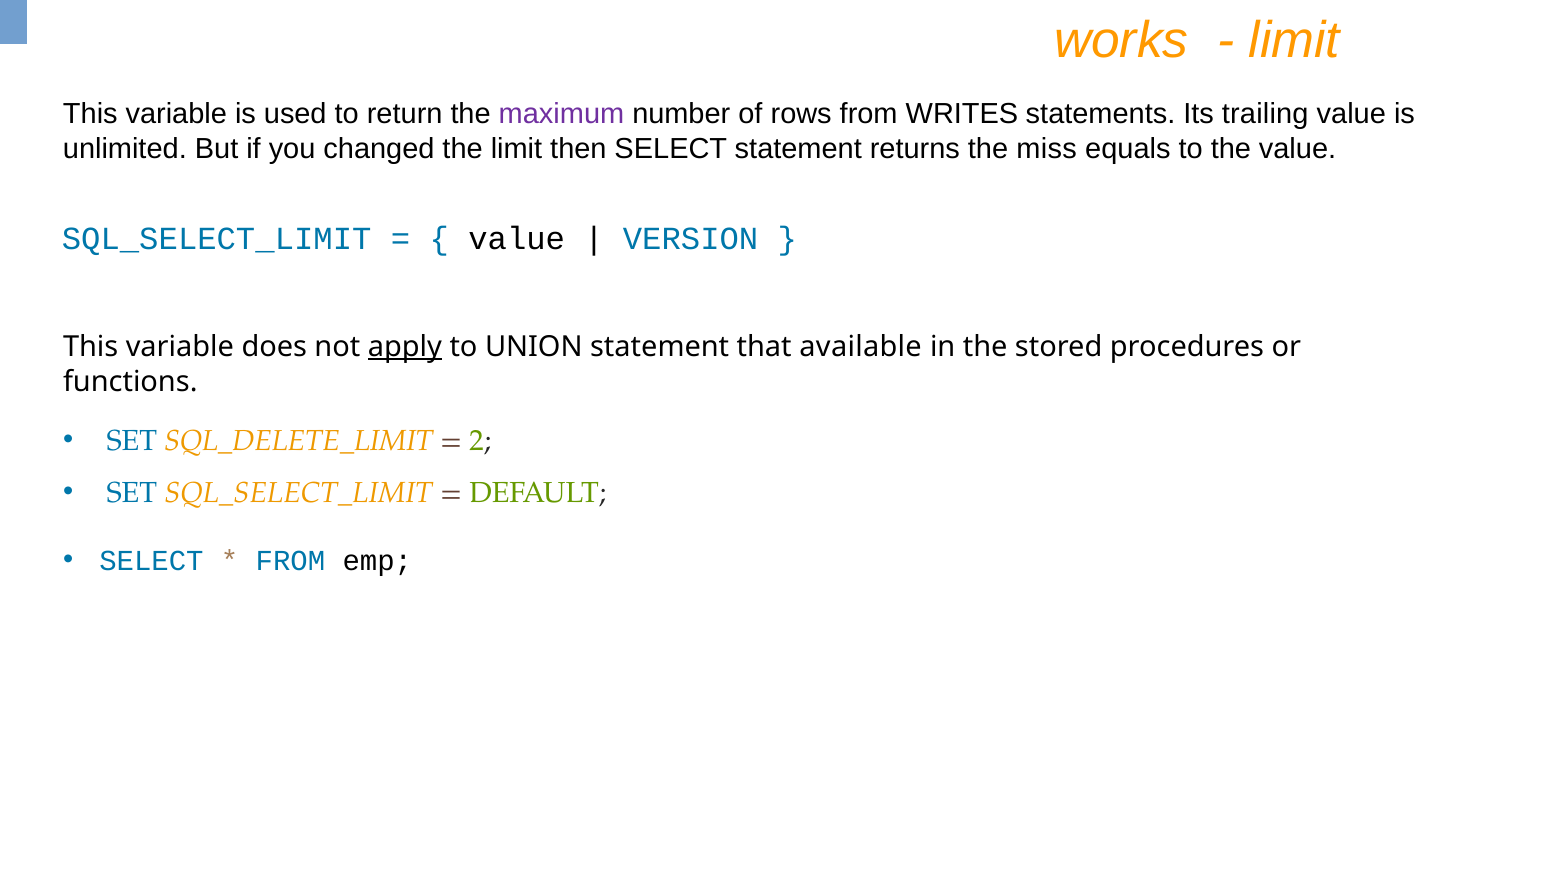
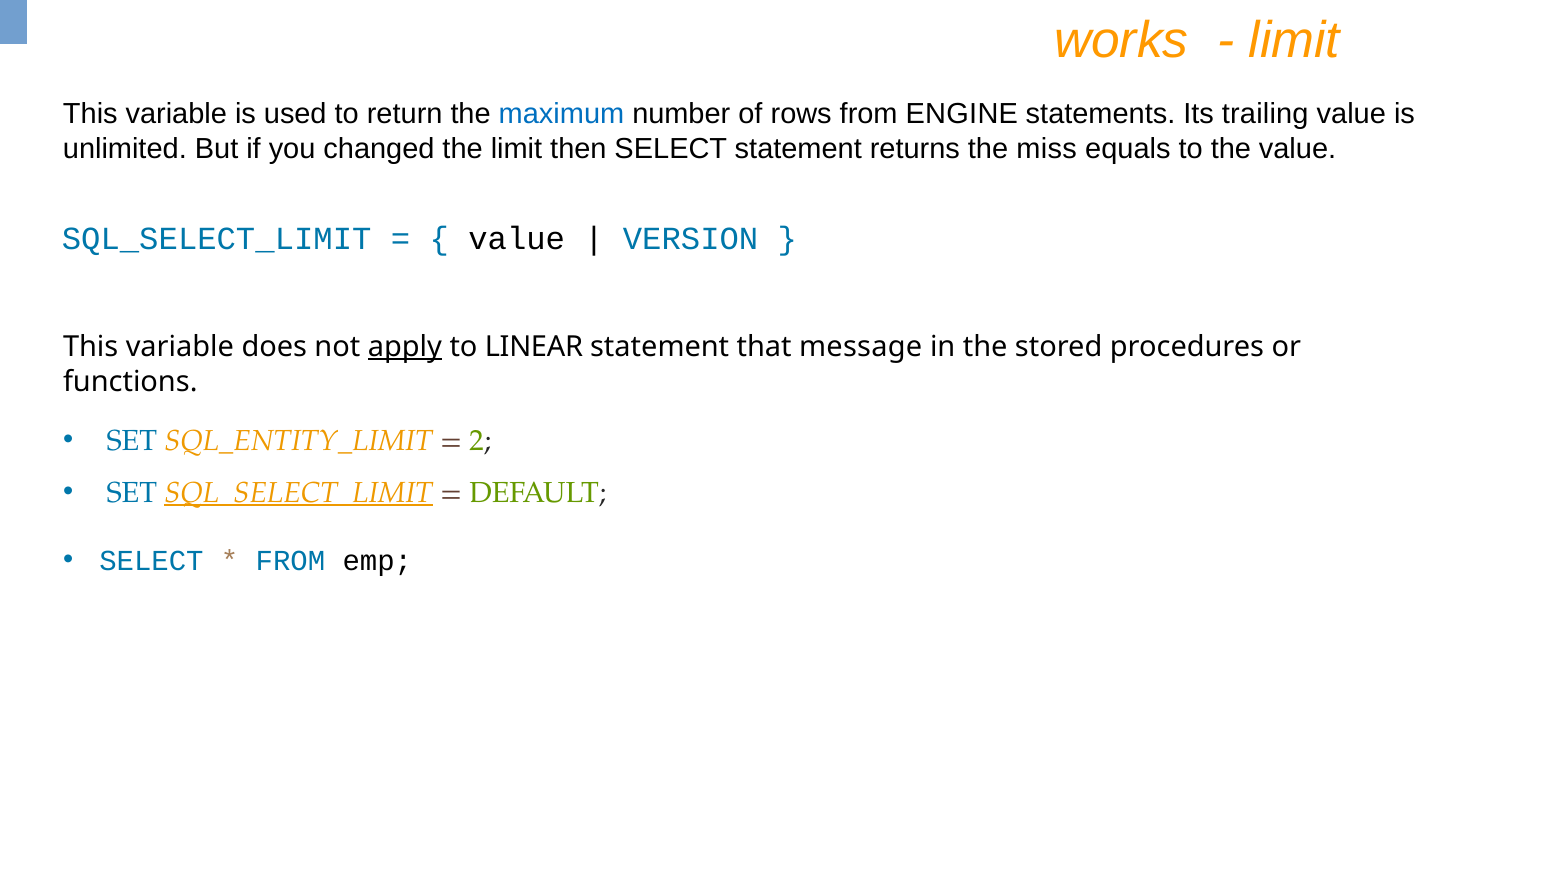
maximum colour: purple -> blue
WRITES: WRITES -> ENGINE
UNION: UNION -> LINEAR
available: available -> message
SQL_DELETE_LIMIT: SQL_DELETE_LIMIT -> SQL_ENTITY_LIMIT
SQL_SELECT_LIMIT at (299, 493) underline: none -> present
